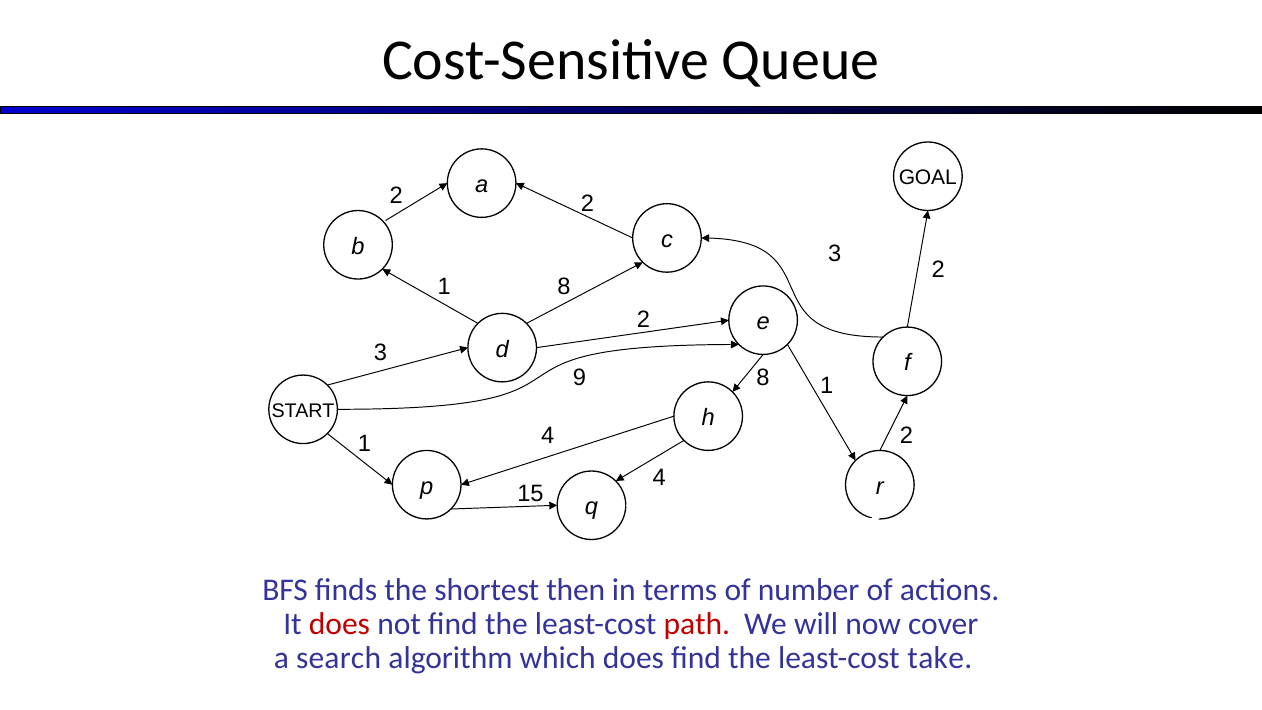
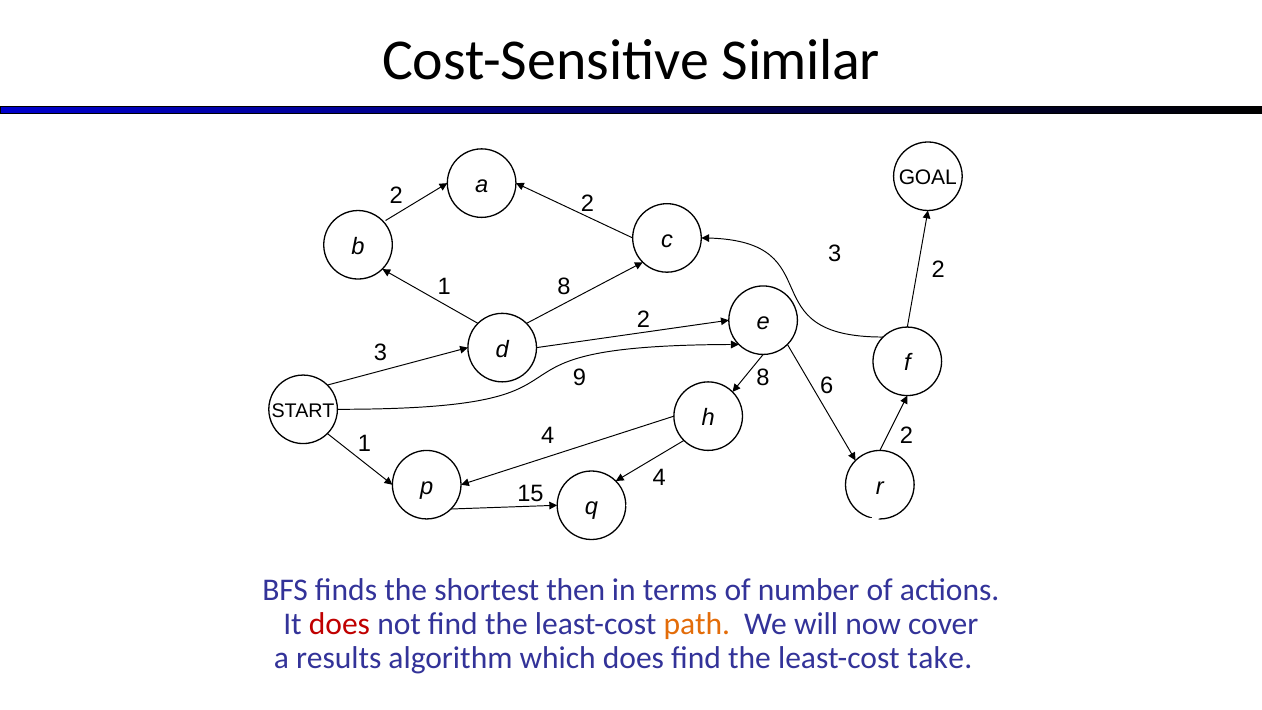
Queue: Queue -> Similar
9 1: 1 -> 6
path colour: red -> orange
search: search -> results
